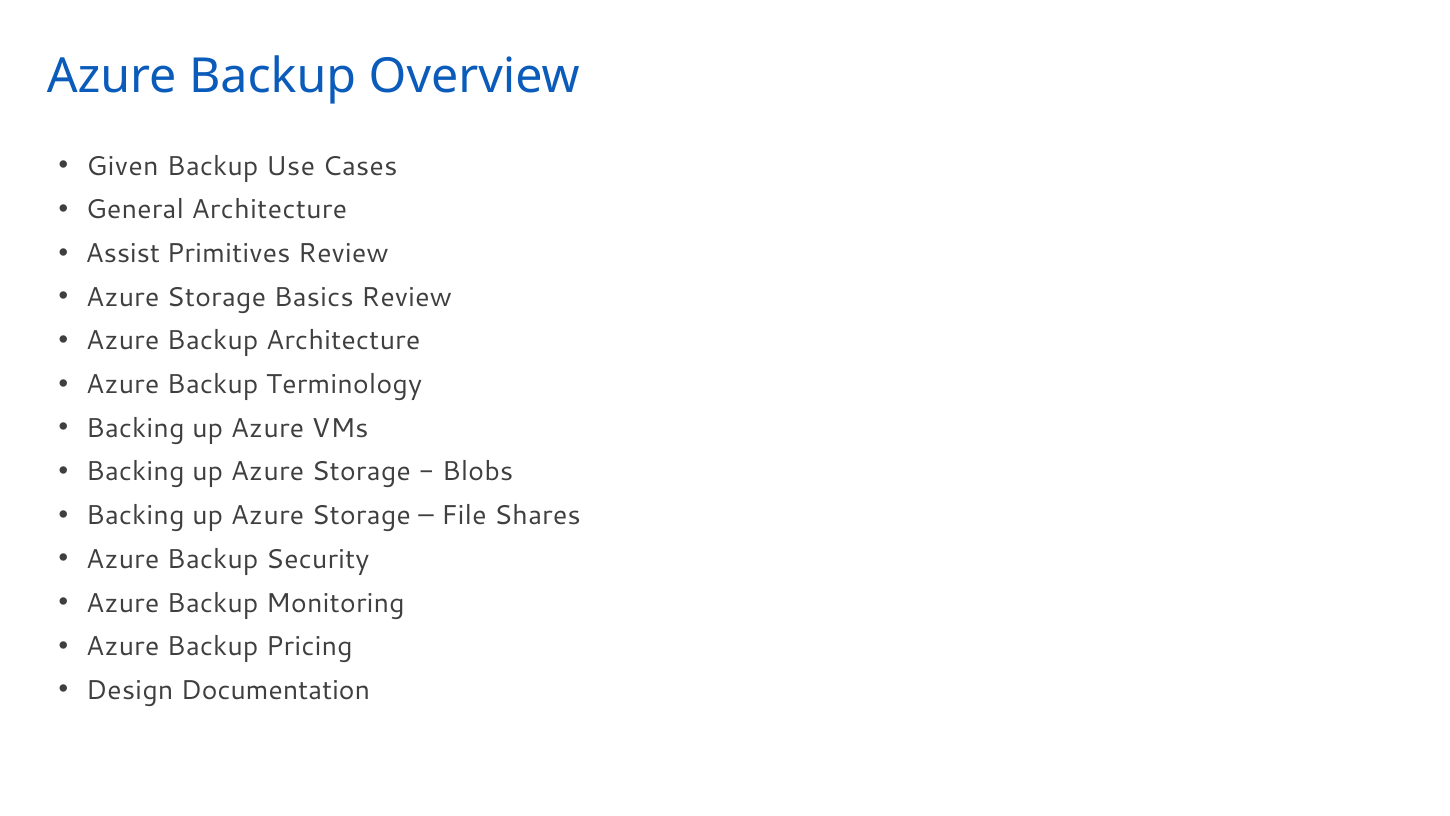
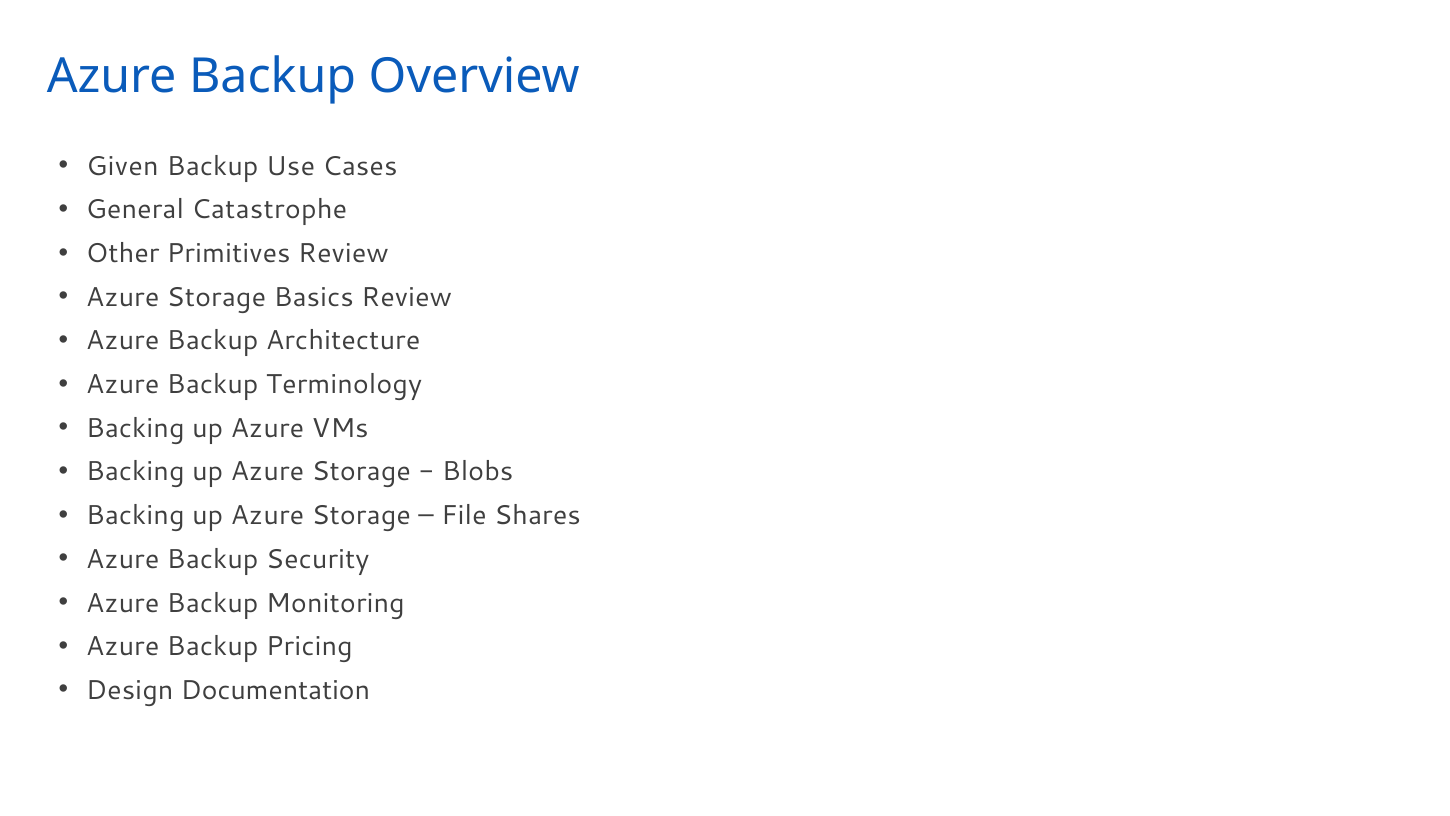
General Architecture: Architecture -> Catastrophe
Assist: Assist -> Other
